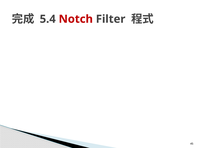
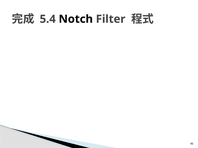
Notch colour: red -> black
